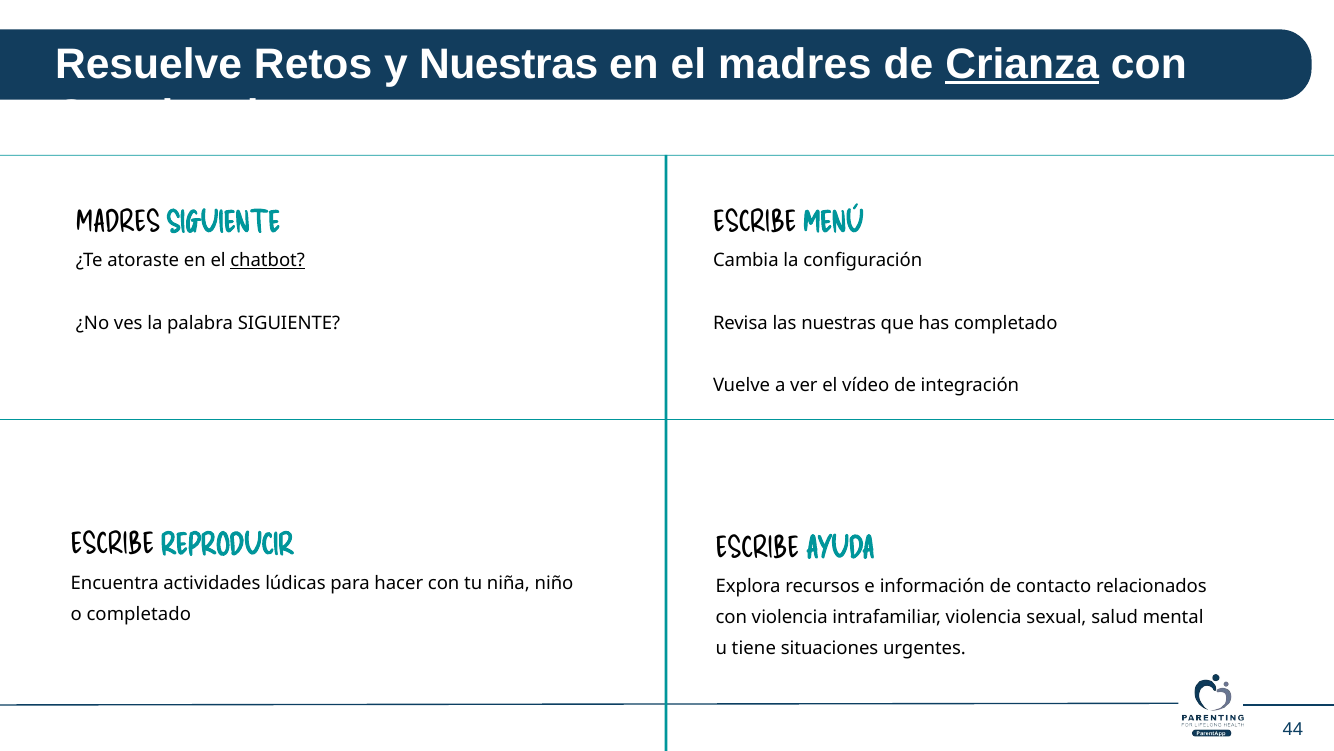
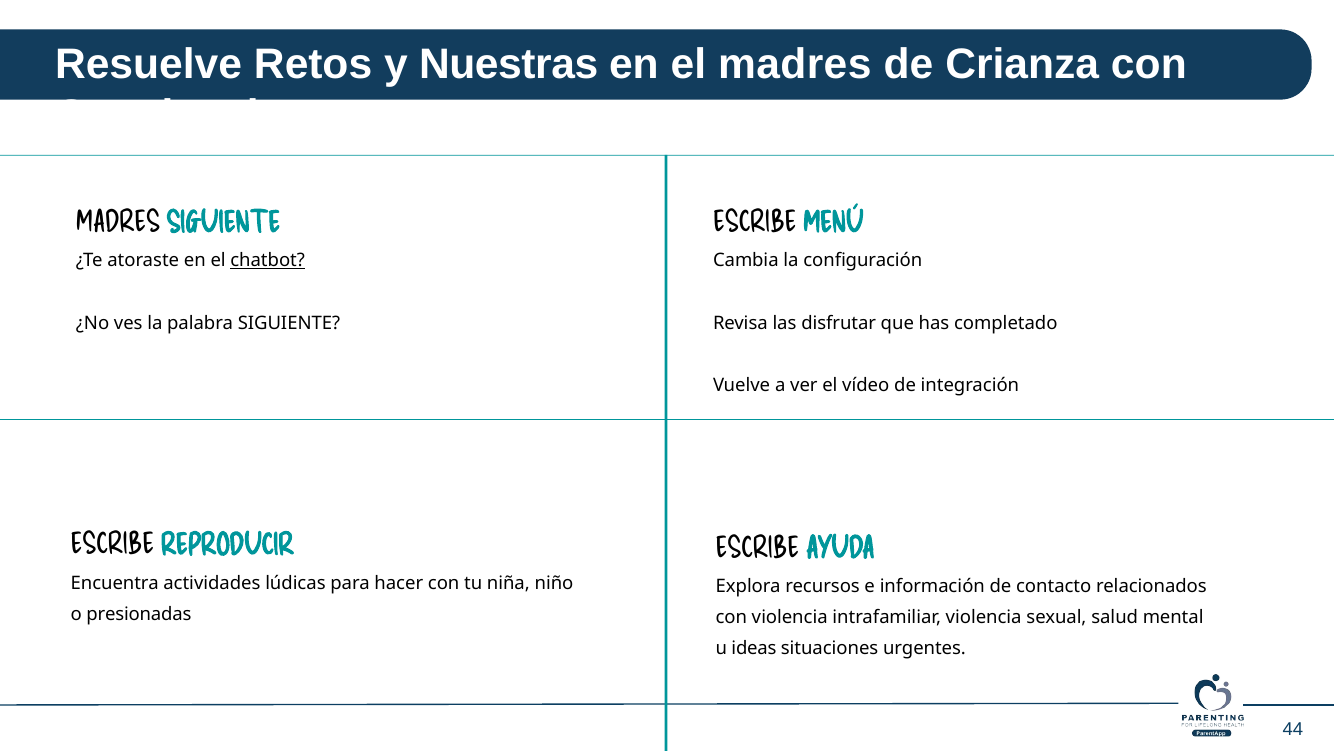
Crianza underline: present -> none
las nuestras: nuestras -> disfrutar
o completado: completado -> presionadas
tiene: tiene -> ideas
